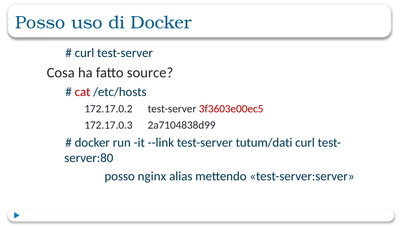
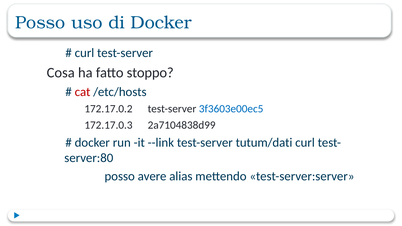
source: source -> stoppo
3f3603e00ec5 colour: red -> blue
nginx: nginx -> avere
